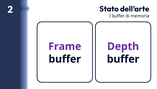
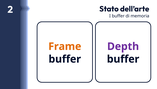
Frame colour: purple -> orange
